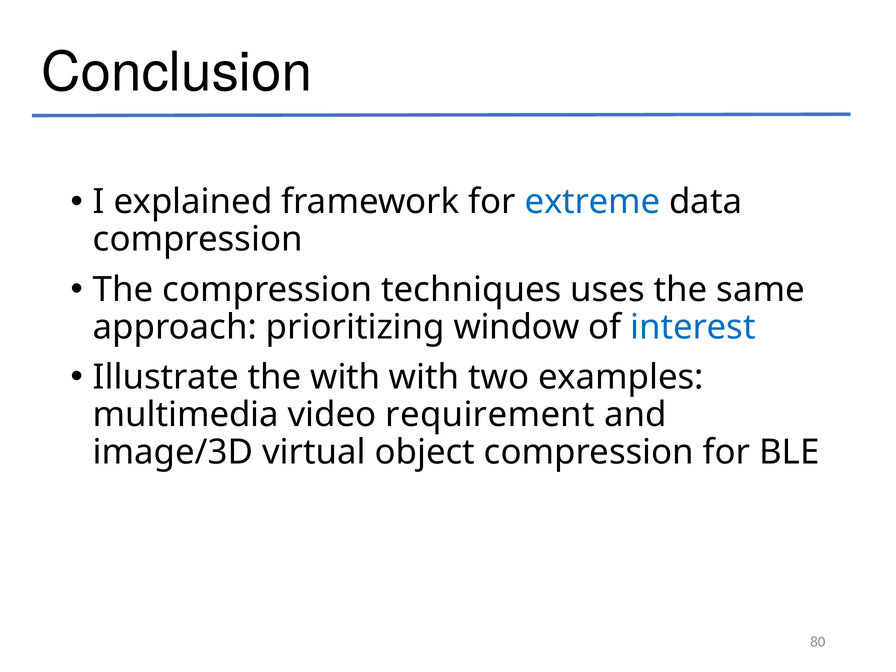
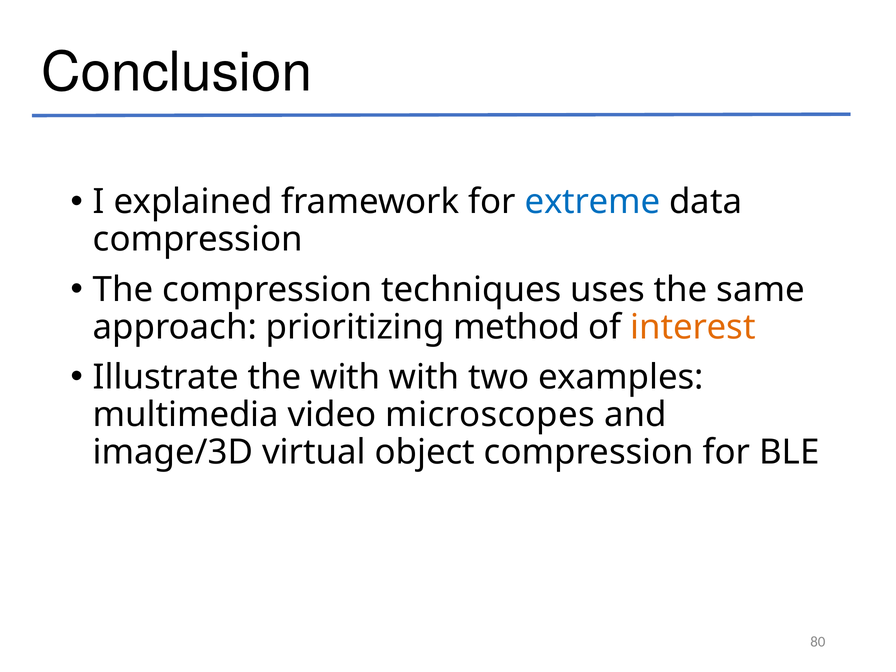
window: window -> method
interest colour: blue -> orange
requirement: requirement -> microscopes
